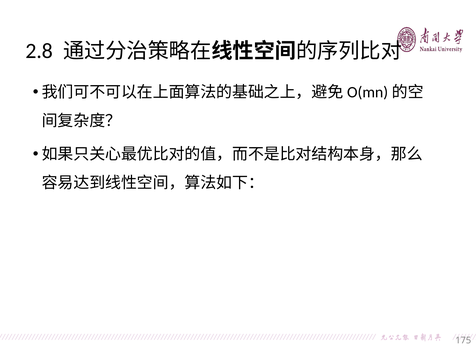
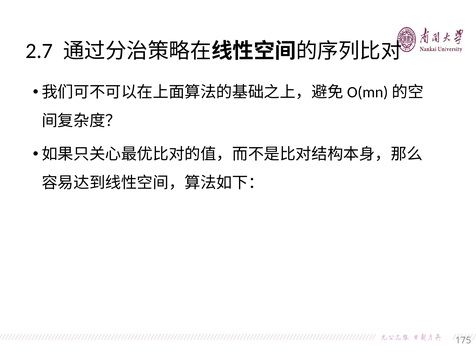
2.8: 2.8 -> 2.7
